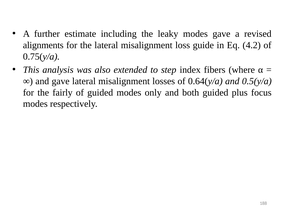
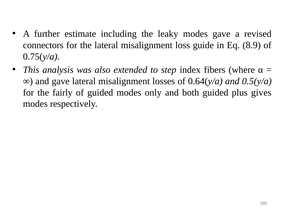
alignments: alignments -> connectors
4.2: 4.2 -> 8.9
focus: focus -> gives
